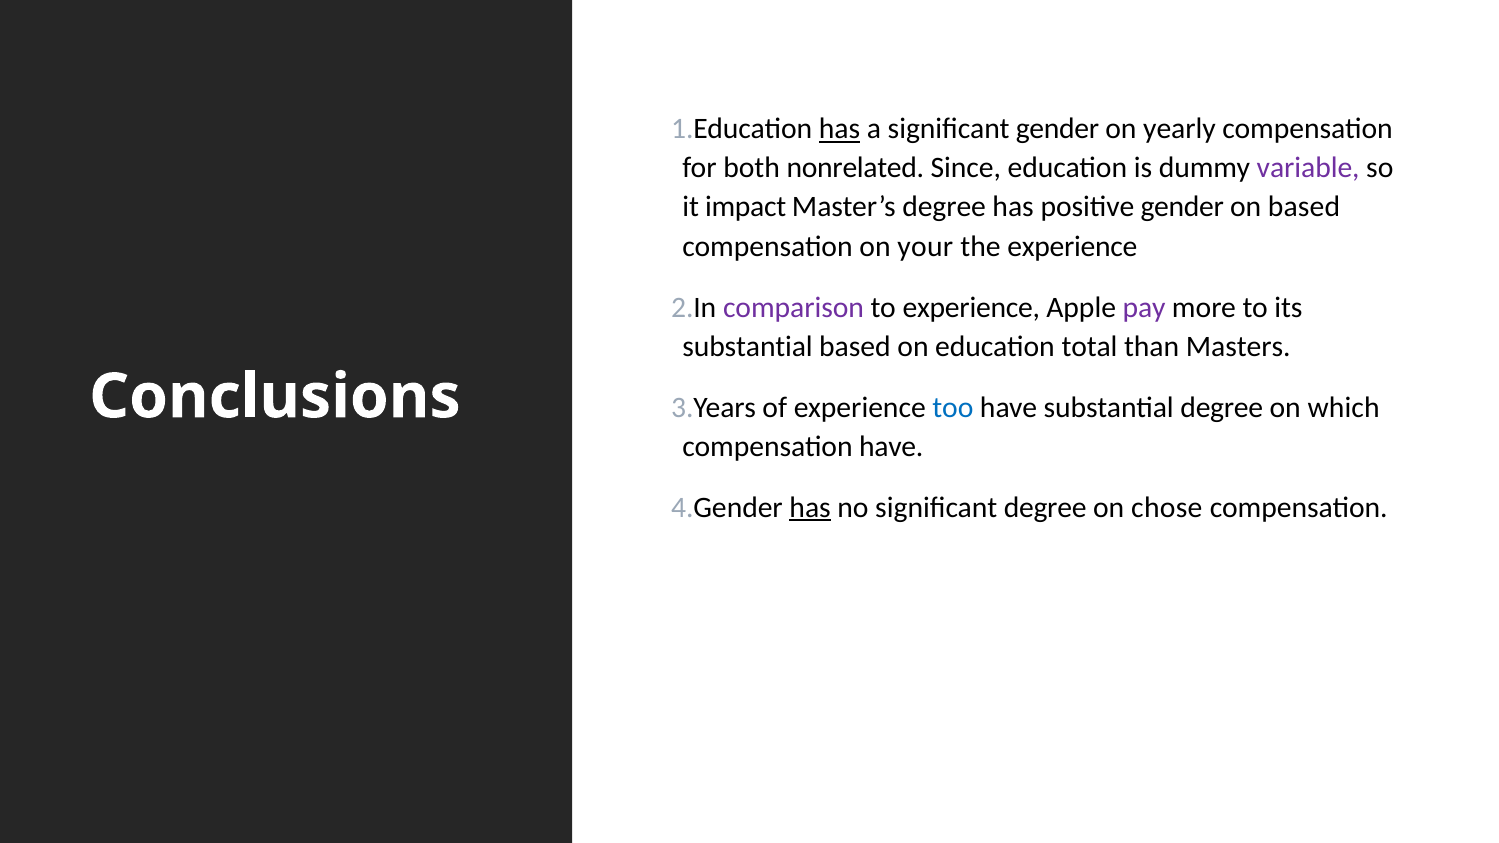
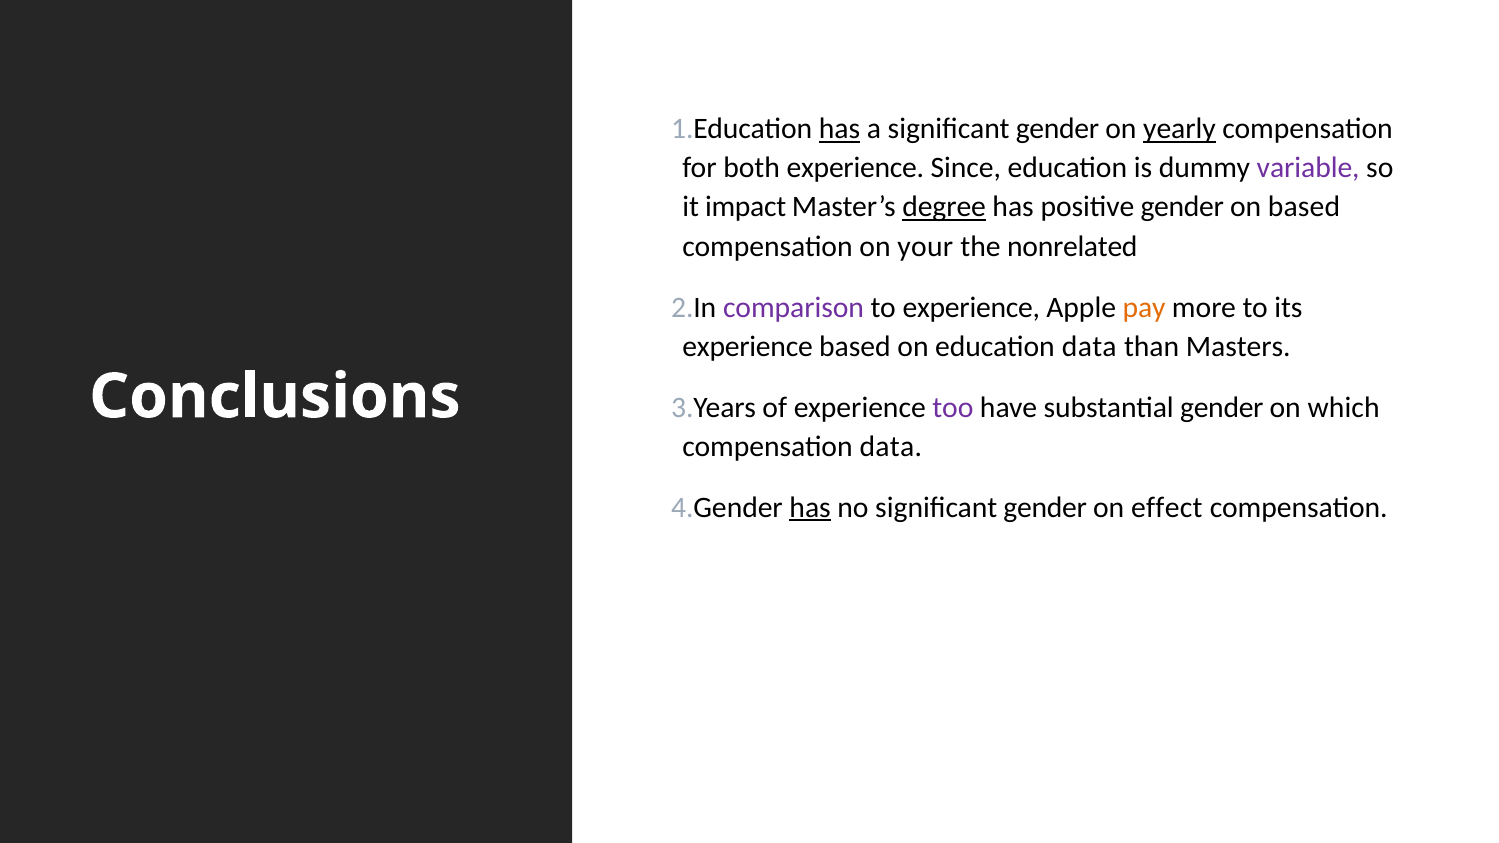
yearly underline: none -> present
both nonrelated: nonrelated -> experience
degree at (944, 207) underline: none -> present
the experience: experience -> nonrelated
pay colour: purple -> orange
substantial at (748, 346): substantial -> experience
education total: total -> data
too colour: blue -> purple
substantial degree: degree -> gender
compensation have: have -> data
no significant degree: degree -> gender
chose: chose -> effect
